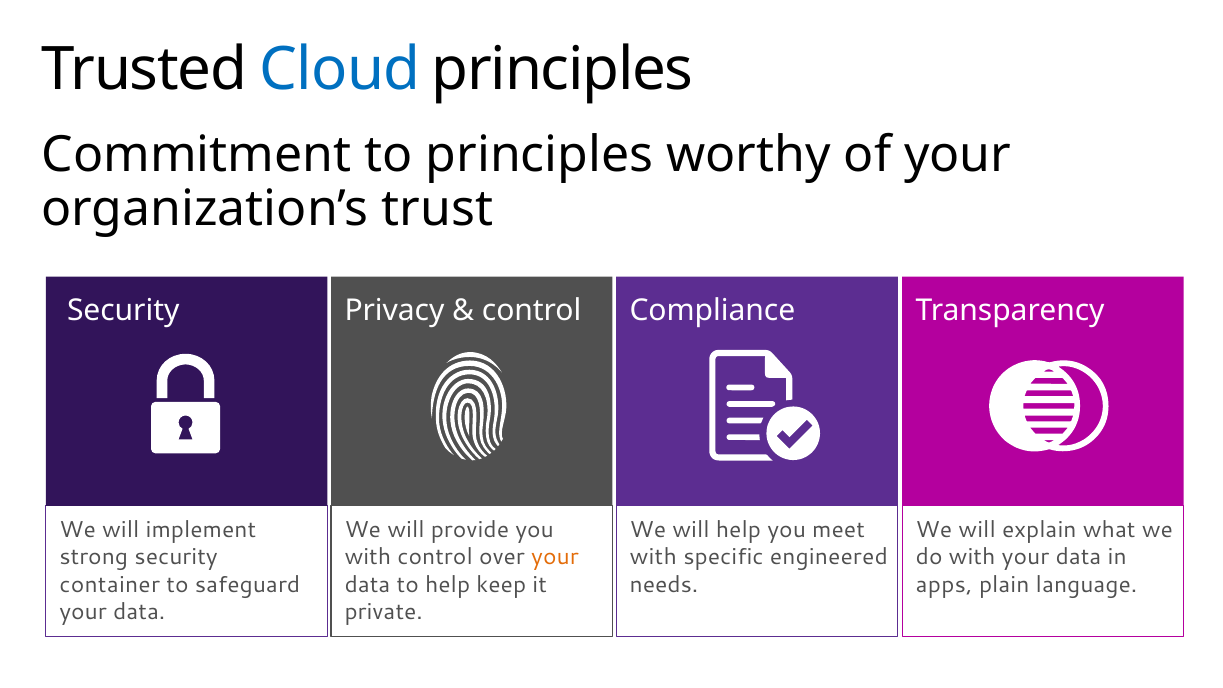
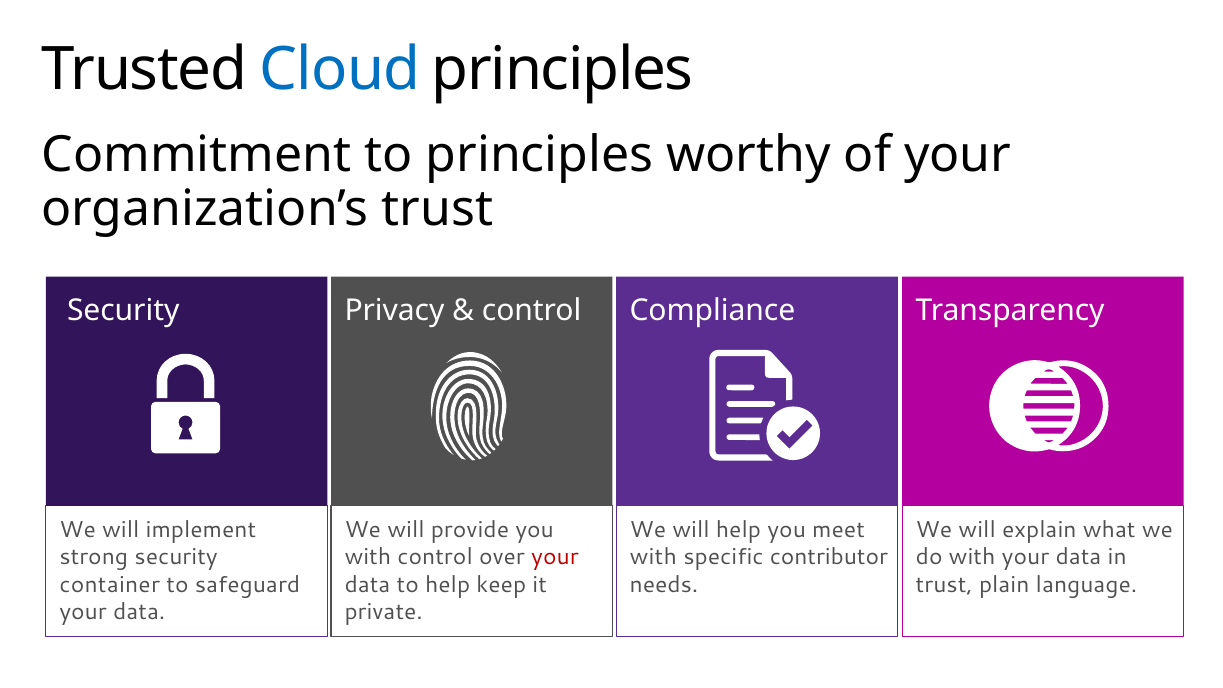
your at (555, 557) colour: orange -> red
engineered: engineered -> contributor
apps at (944, 585): apps -> trust
